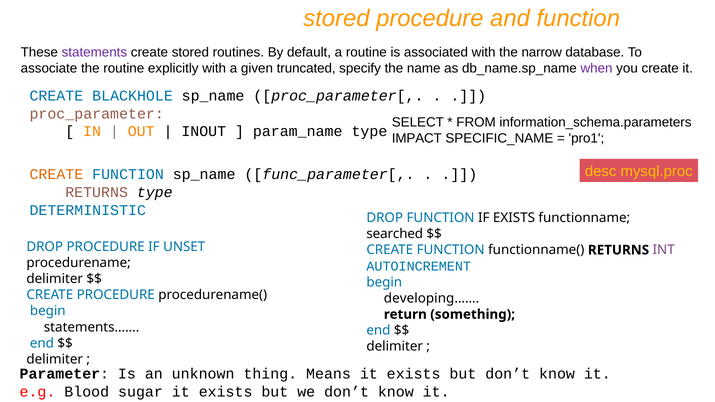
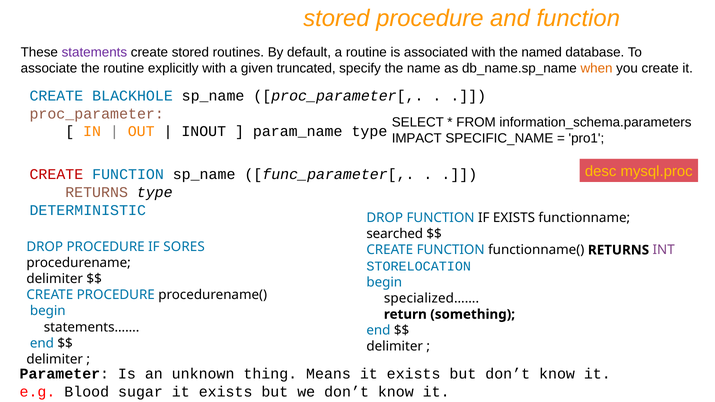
narrow: narrow -> named
when colour: purple -> orange
CREATE at (56, 175) colour: orange -> red
UNSET: UNSET -> SORES
AUTOINCREMENT: AUTOINCREMENT -> STORELOCATION
developing……: developing…… -> specialized……
